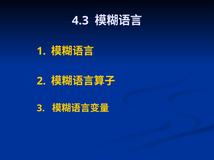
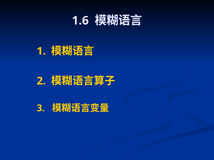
4.3: 4.3 -> 1.6
